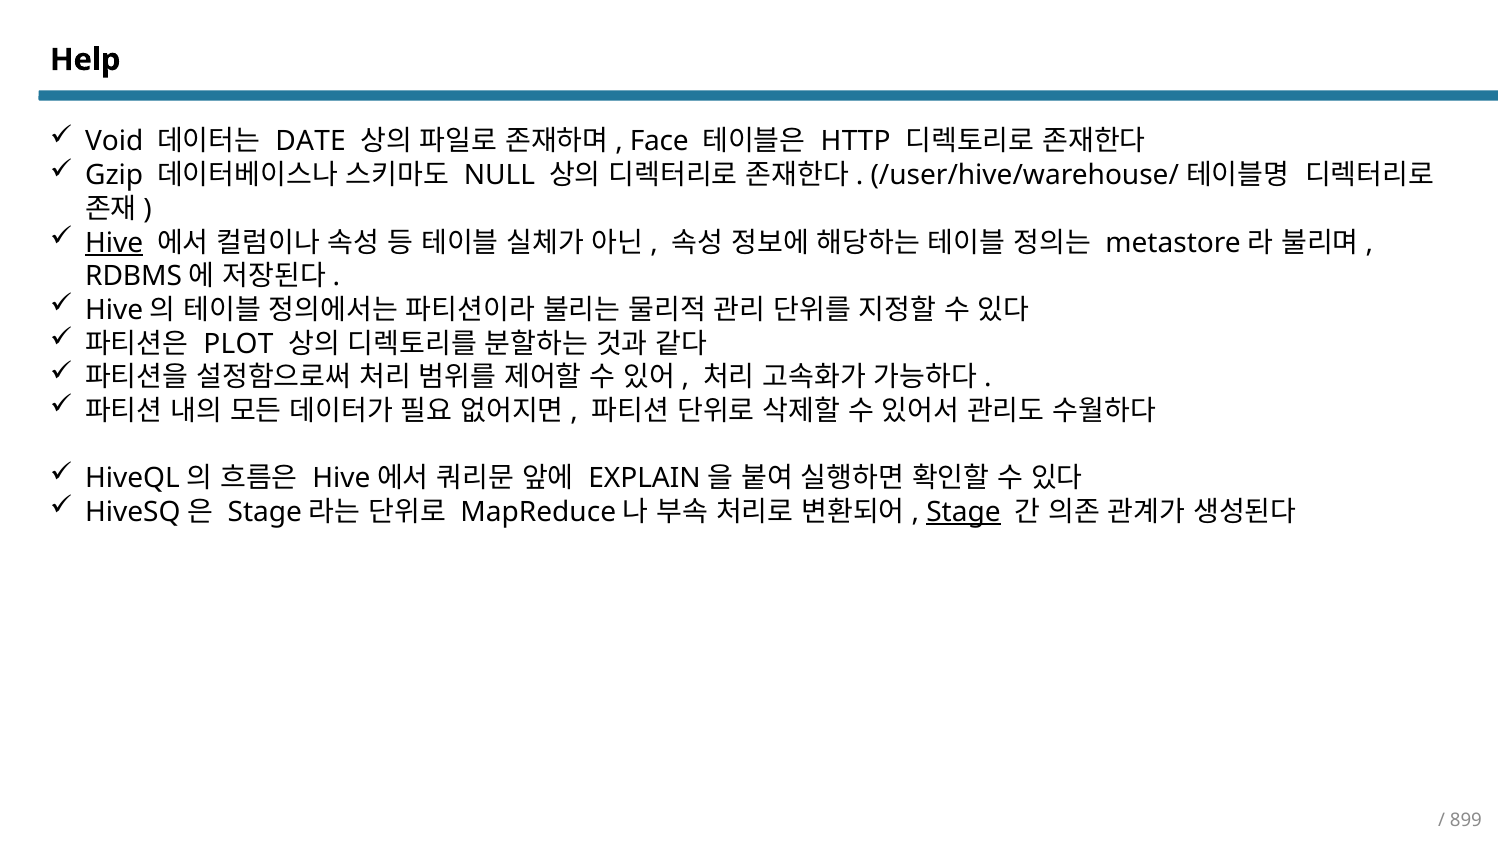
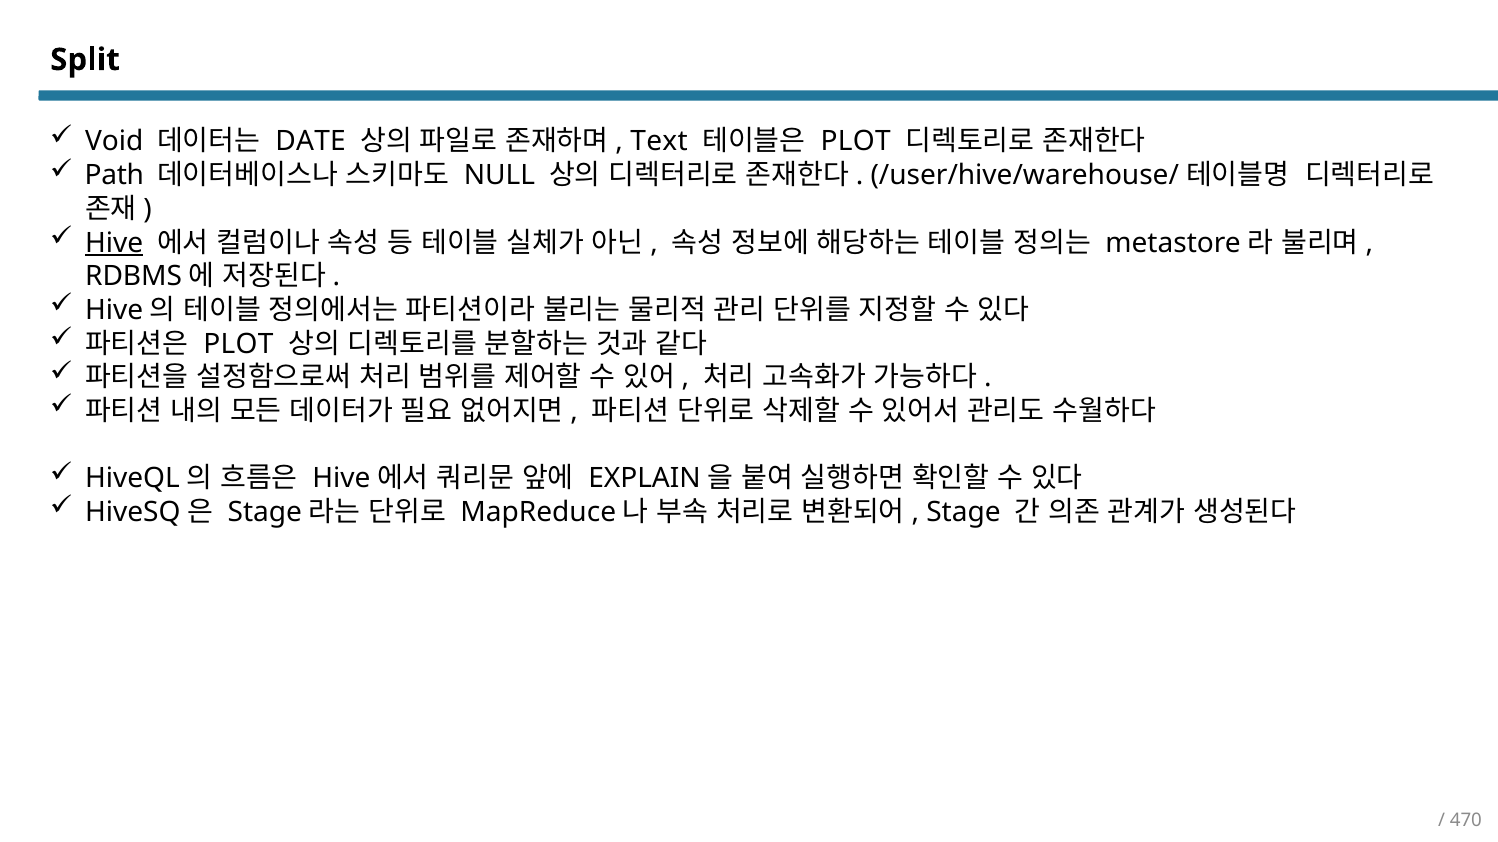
Help: Help -> Split
Face: Face -> Text
HTTP at (856, 142): HTTP -> PLOT
Gzip: Gzip -> Path
Stage underline: present -> none
899: 899 -> 470
